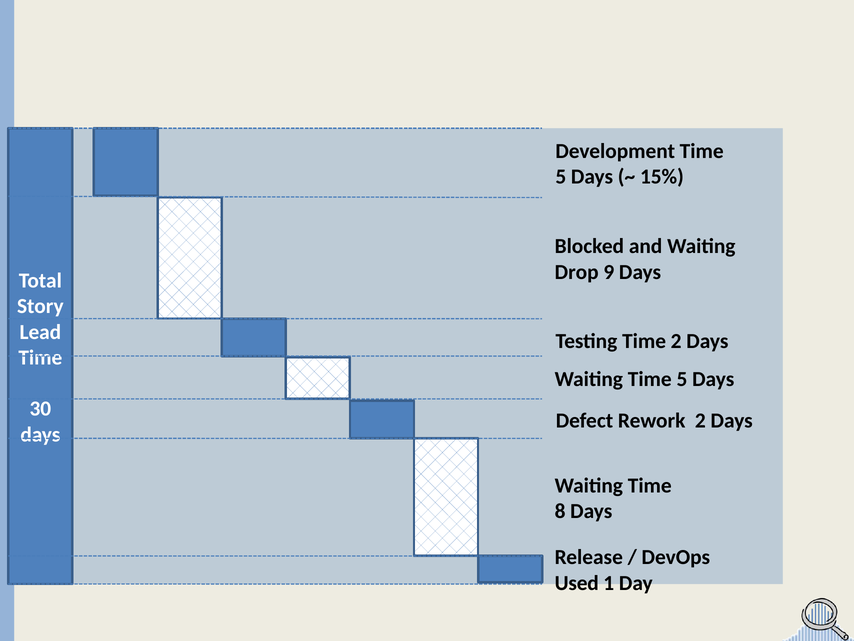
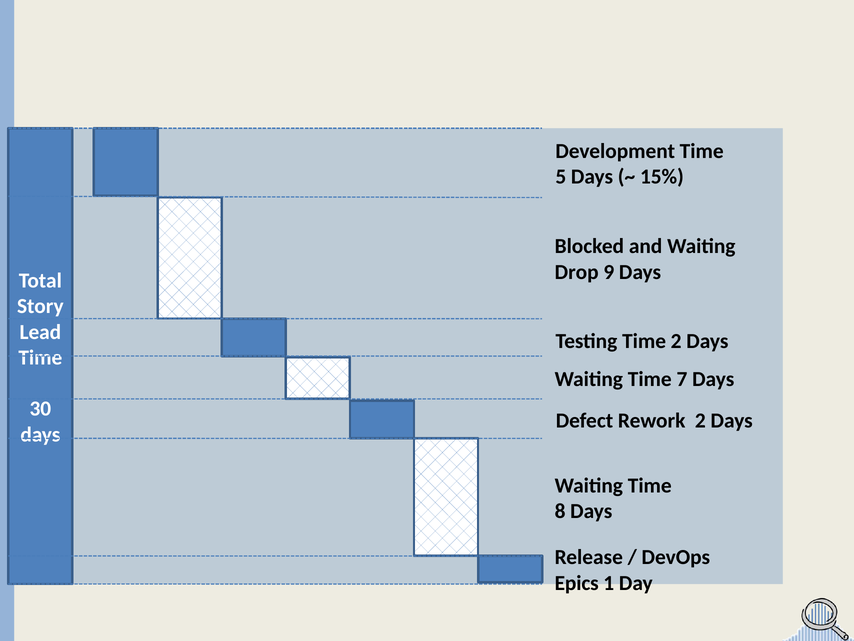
Waiting Time 5: 5 -> 7
Used: Used -> Epics
